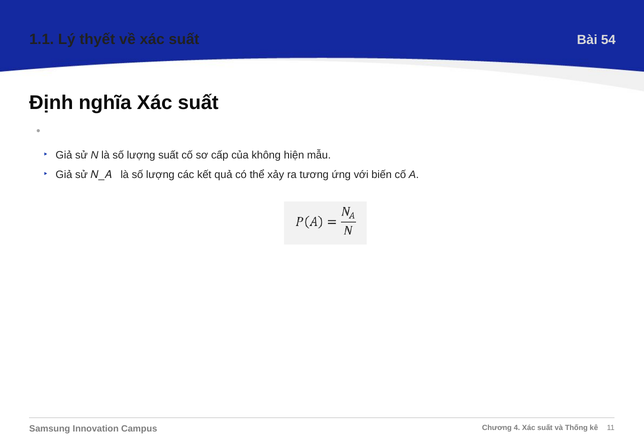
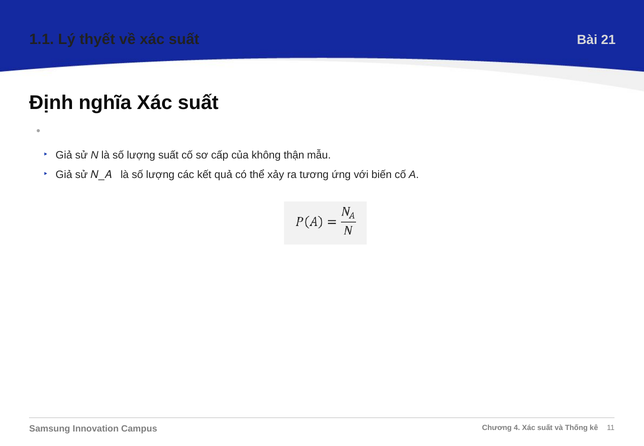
54: 54 -> 21
hiện: hiện -> thận
